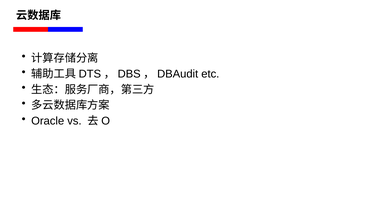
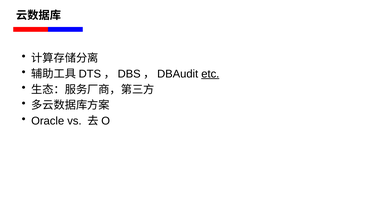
etc underline: none -> present
